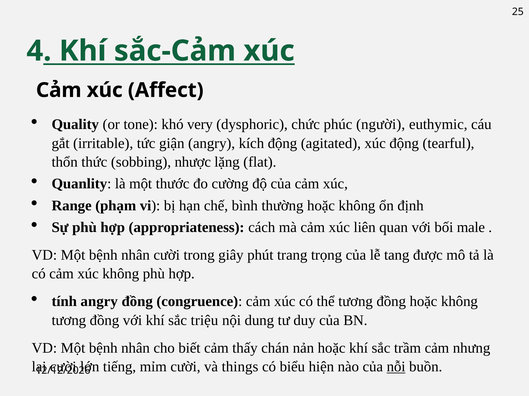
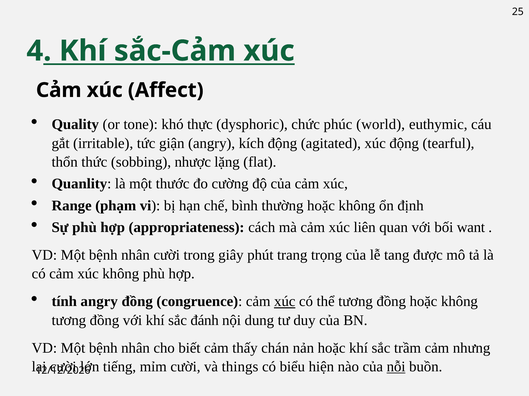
very: very -> thực
người: người -> world
male: male -> want
xúc at (285, 302) underline: none -> present
triệu: triệu -> đánh
